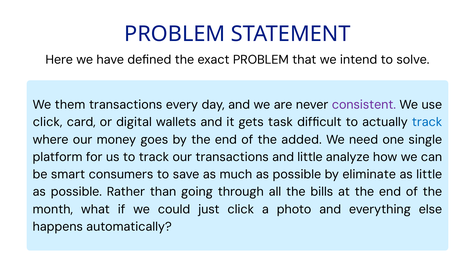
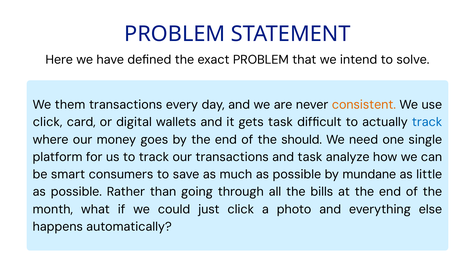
consistent colour: purple -> orange
added: added -> should
and little: little -> task
eliminate: eliminate -> mundane
